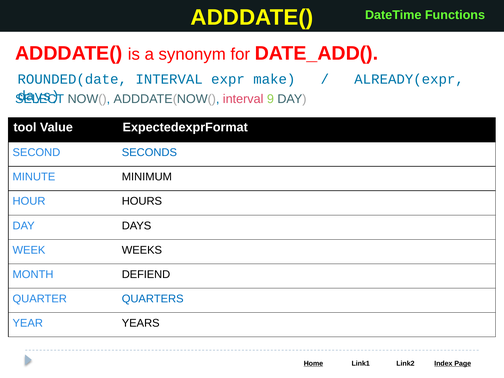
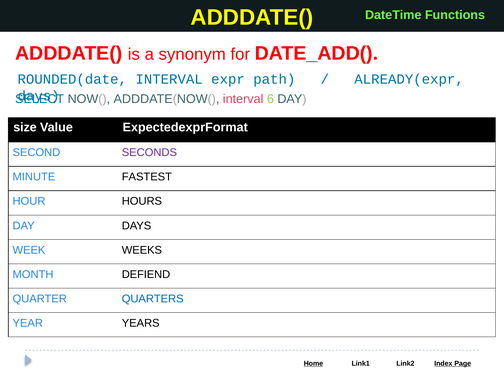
make: make -> path
9: 9 -> 6
tool: tool -> size
SECONDS colour: blue -> purple
MINIMUM: MINIMUM -> FASTEST
